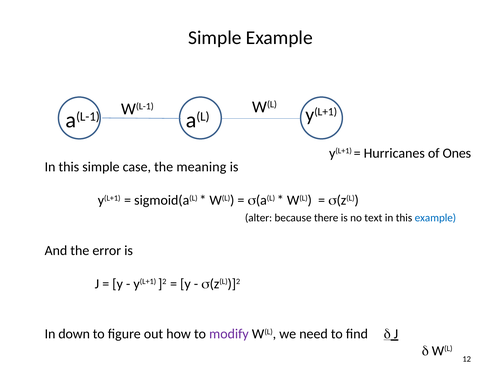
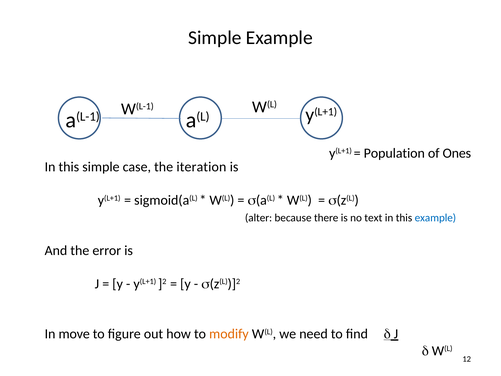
Hurricanes: Hurricanes -> Population
meaning: meaning -> iteration
down: down -> move
modify colour: purple -> orange
